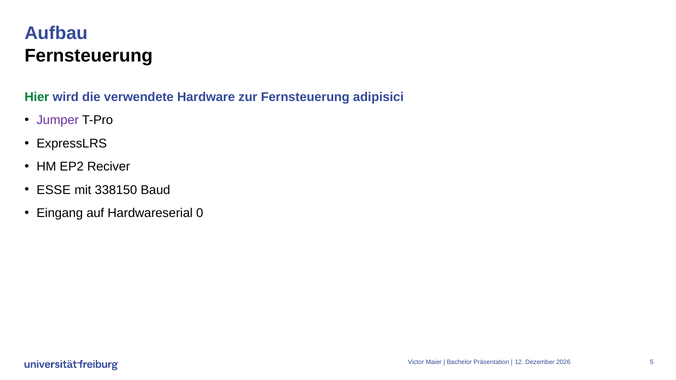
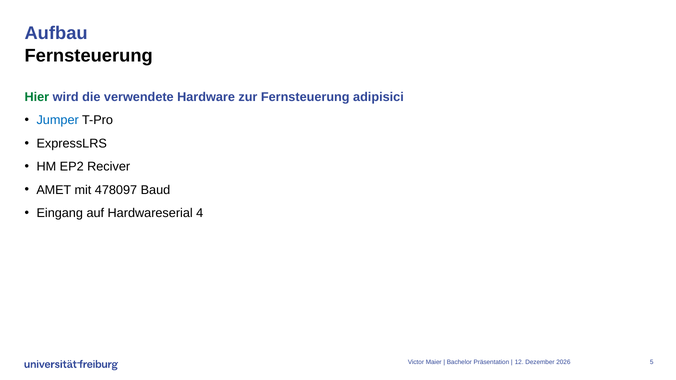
Jumper colour: purple -> blue
ESSE: ESSE -> AMET
338150: 338150 -> 478097
0: 0 -> 4
